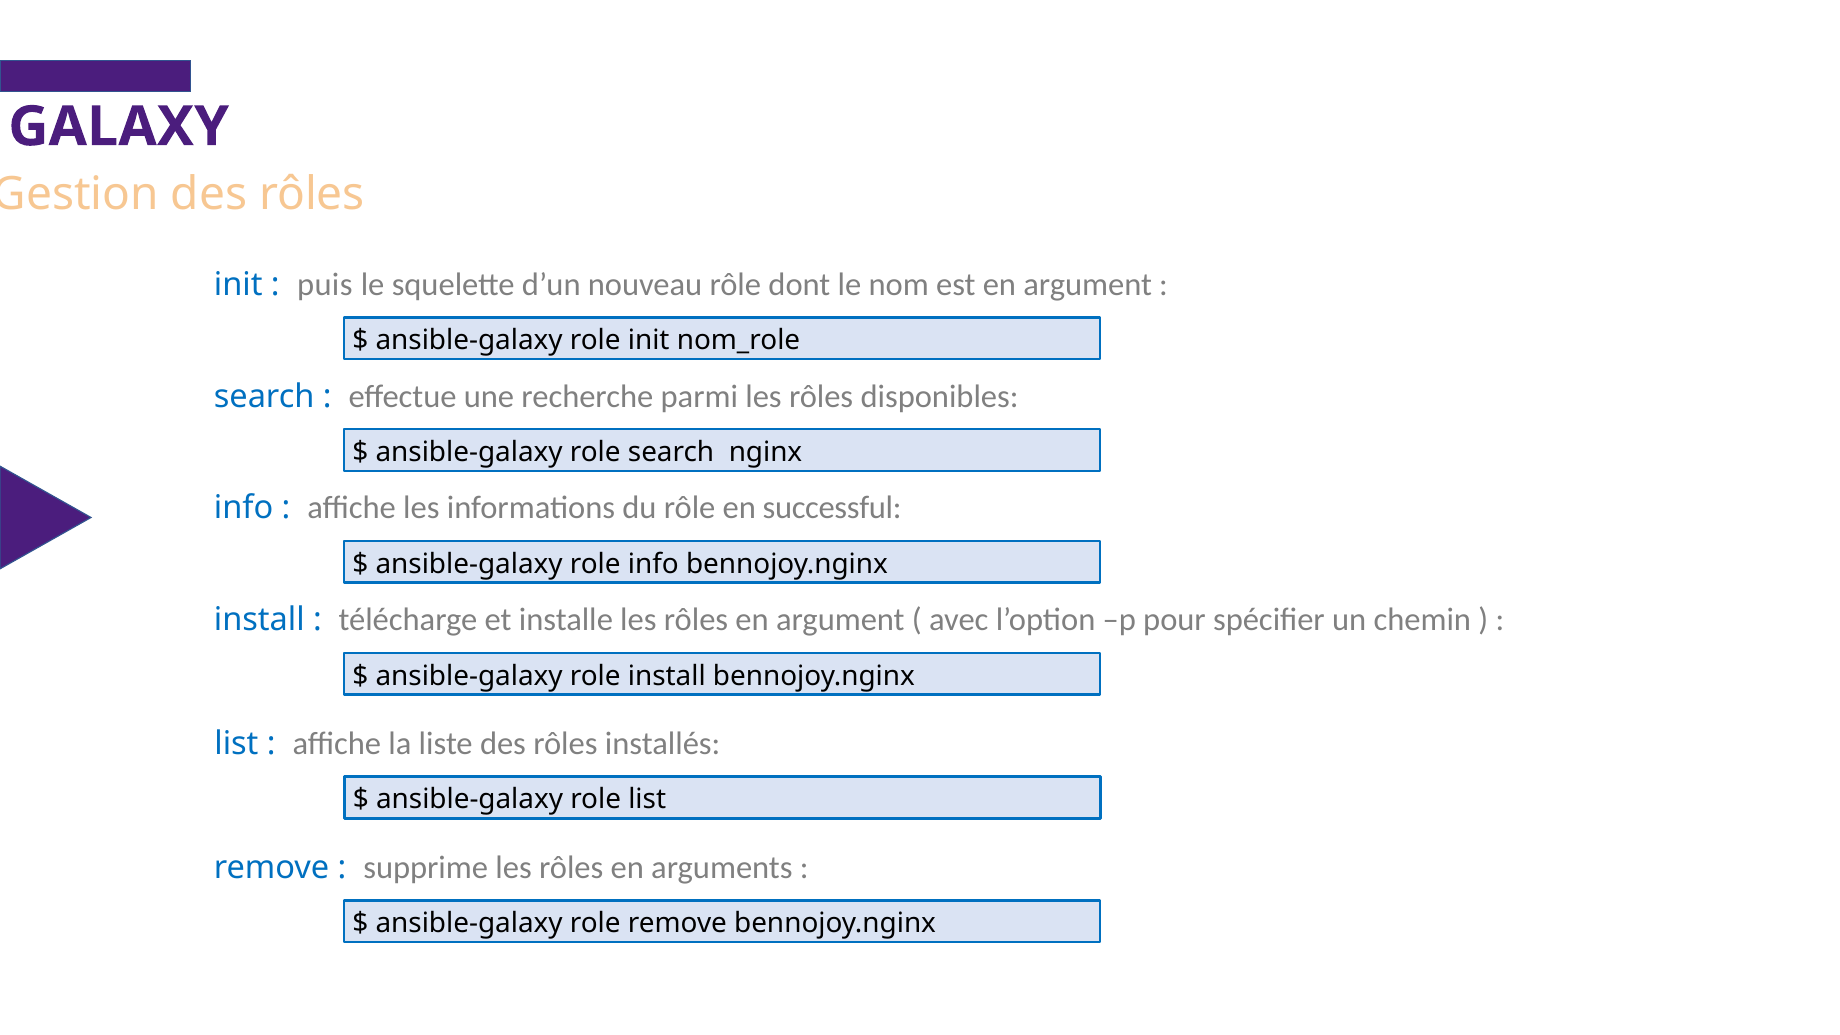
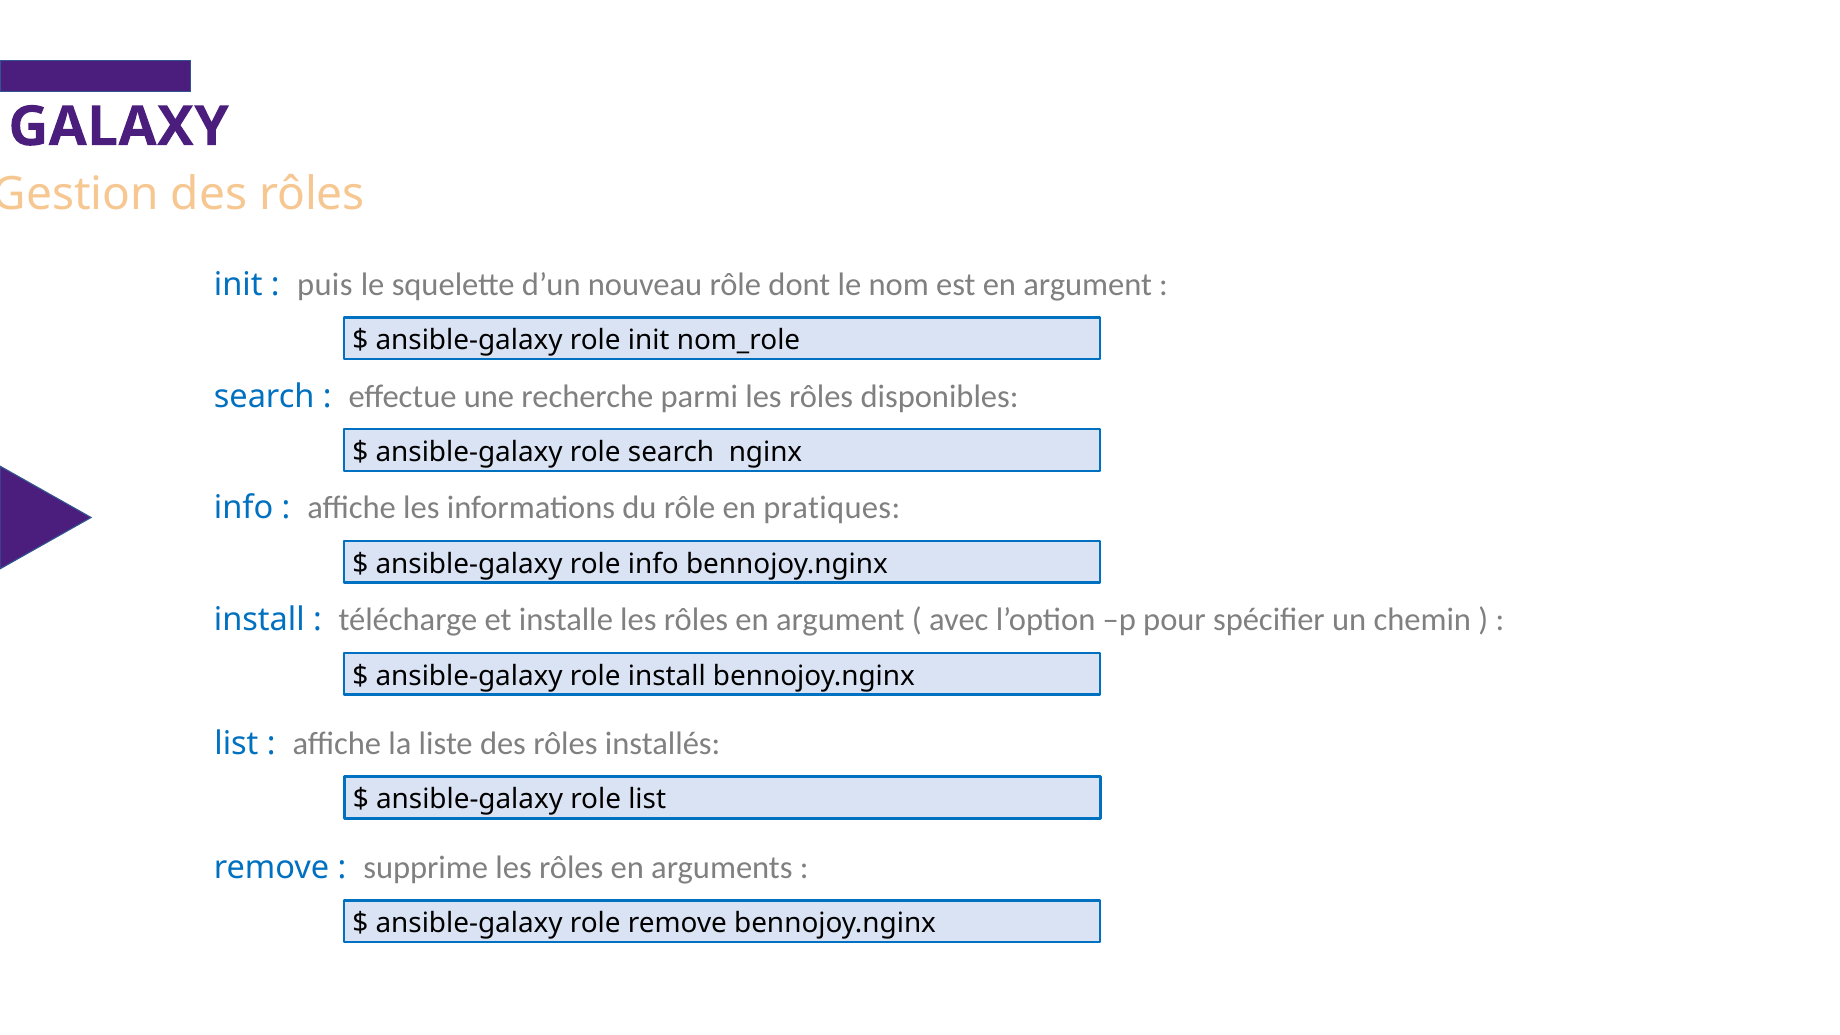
successful: successful -> pratiques
